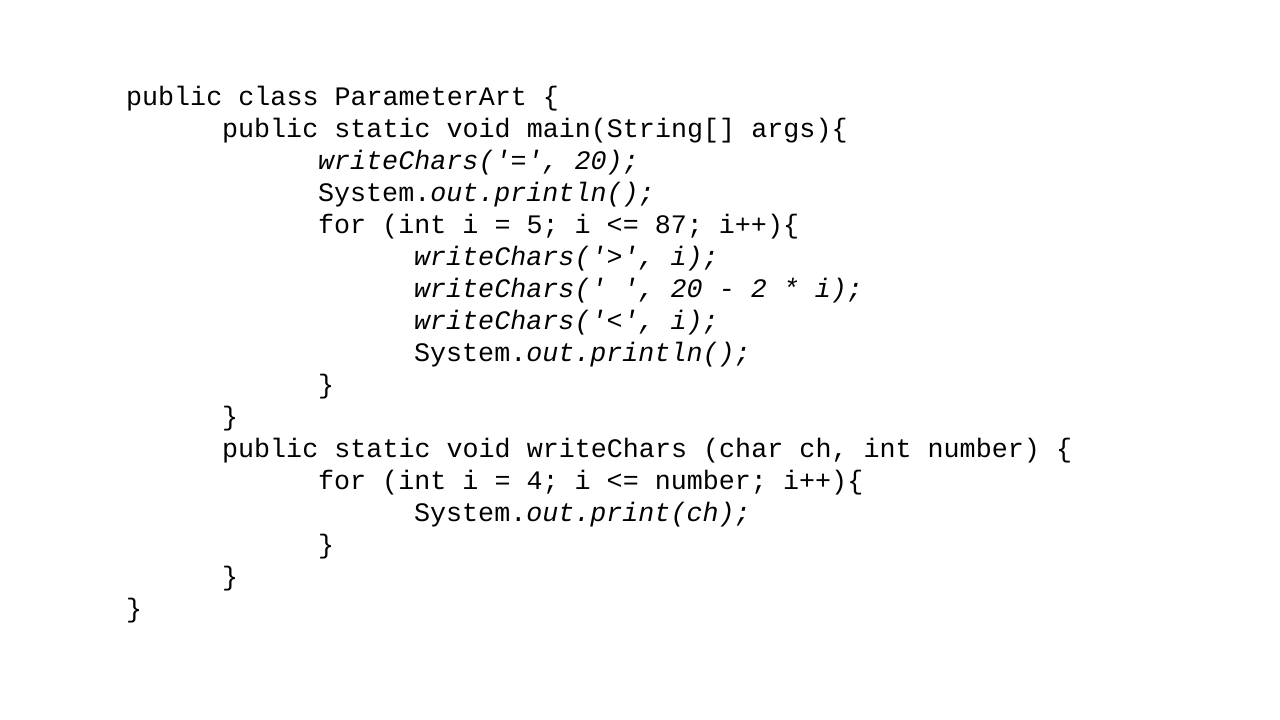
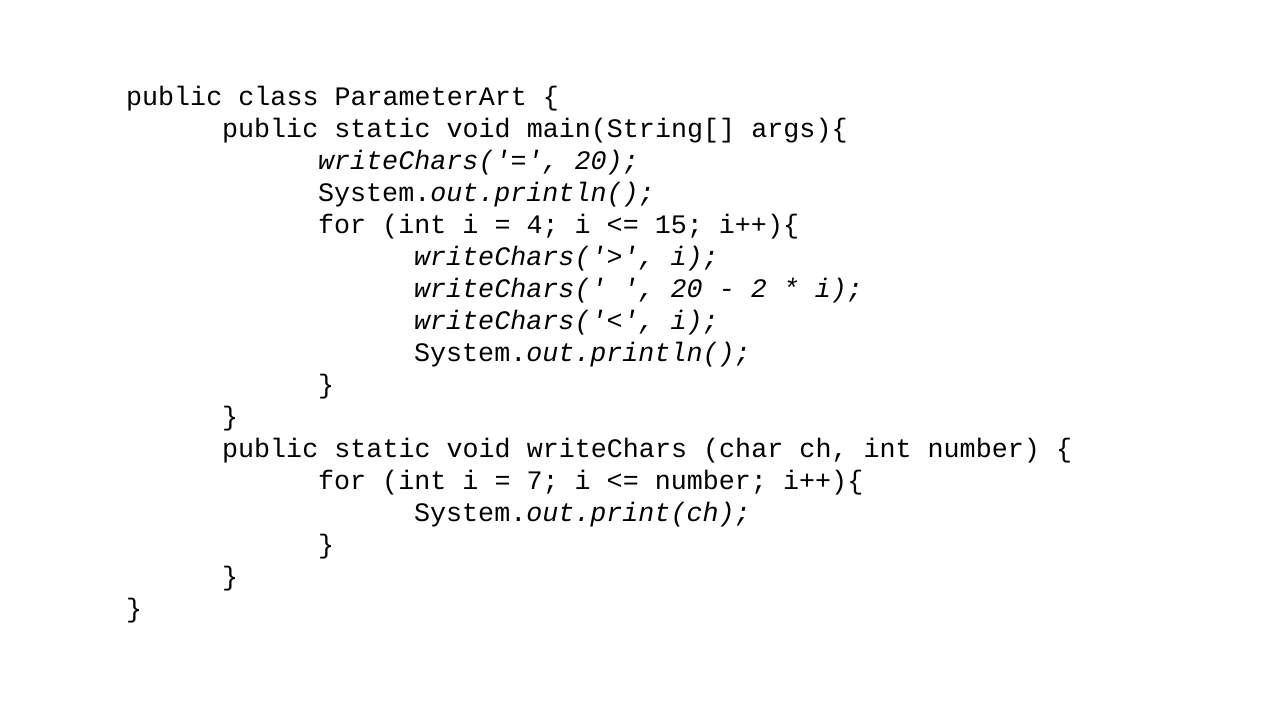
5: 5 -> 4
87: 87 -> 15
4: 4 -> 7
